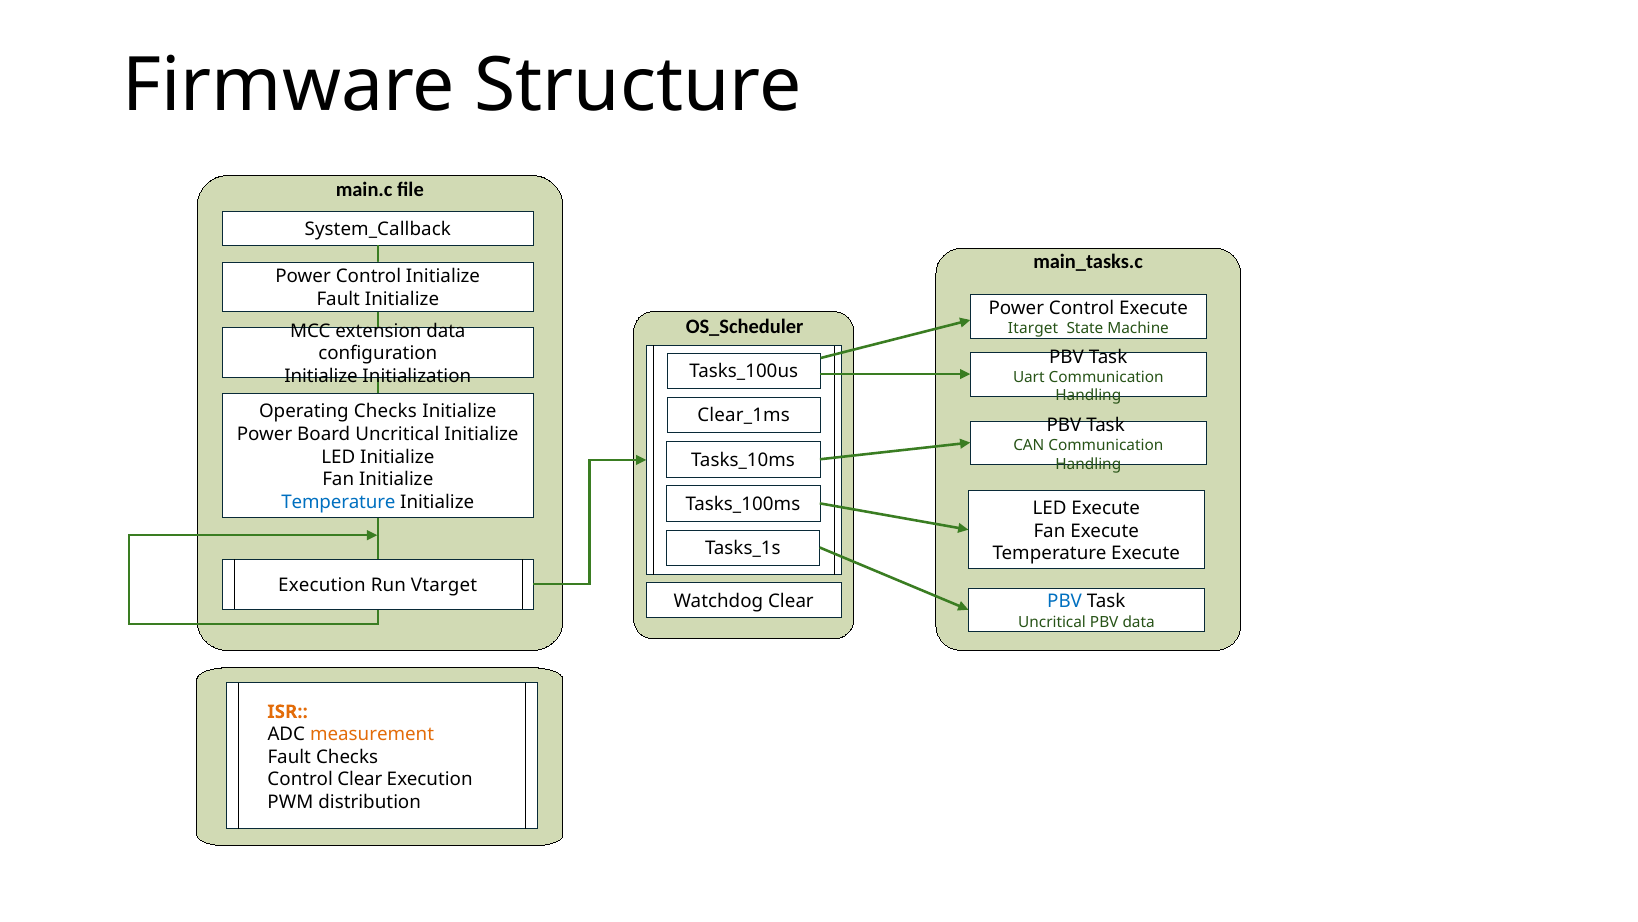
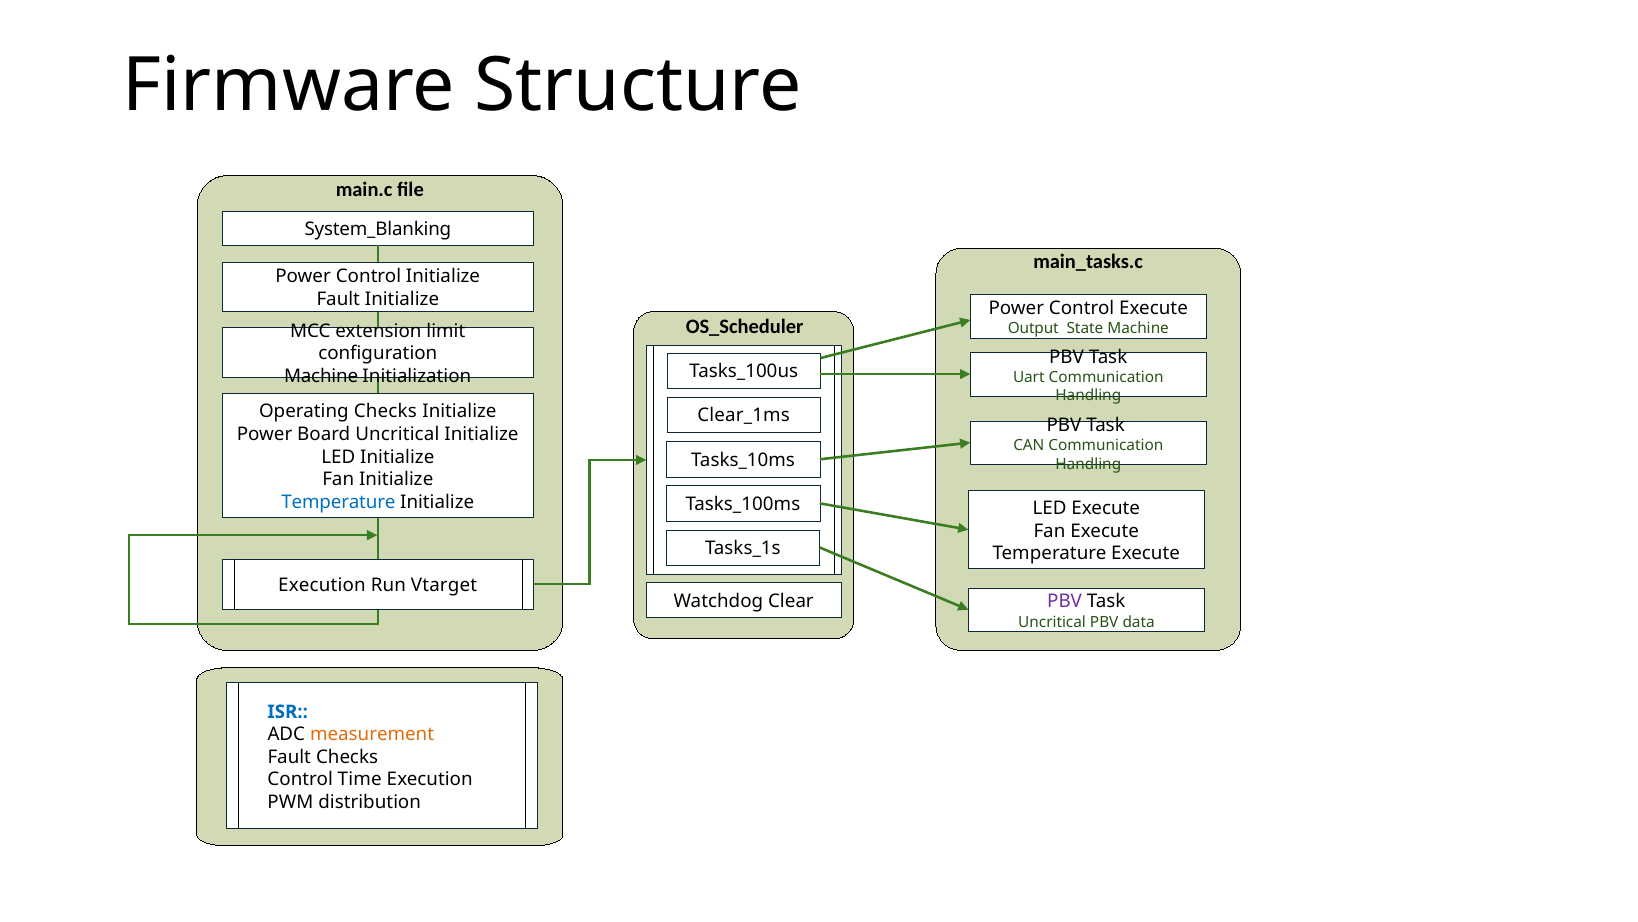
System_Callback: System_Callback -> System_Blanking
Itarget: Itarget -> Output
extension data: data -> limit
Initialize at (321, 376): Initialize -> Machine
PBV at (1065, 601) colour: blue -> purple
ISR colour: orange -> blue
Control Clear: Clear -> Time
